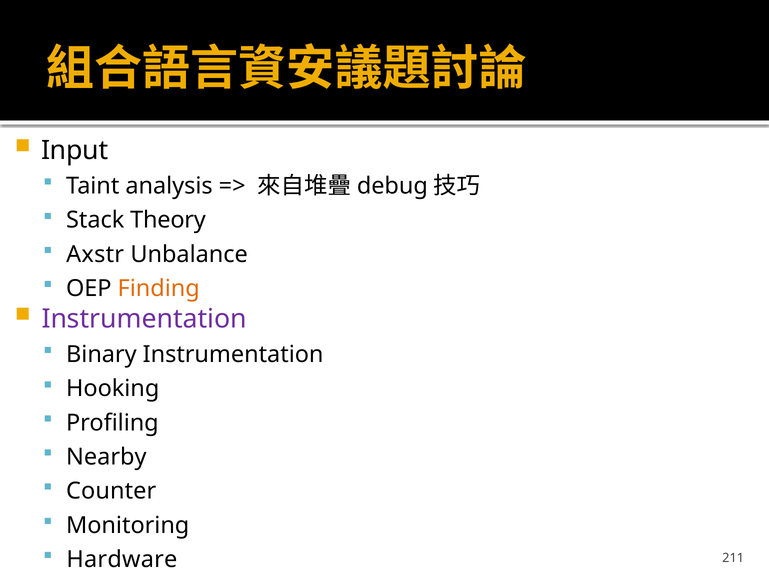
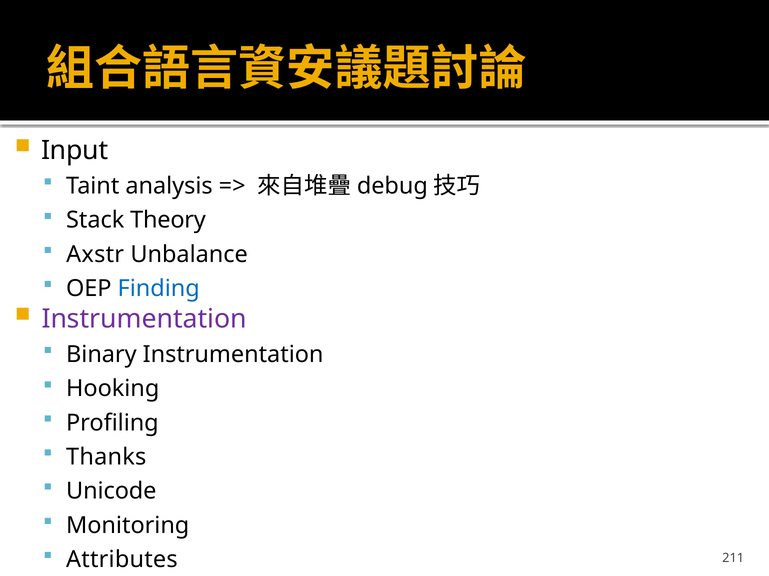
Finding colour: orange -> blue
Nearby: Nearby -> Thanks
Counter: Counter -> Unicode
Hardware: Hardware -> Attributes
